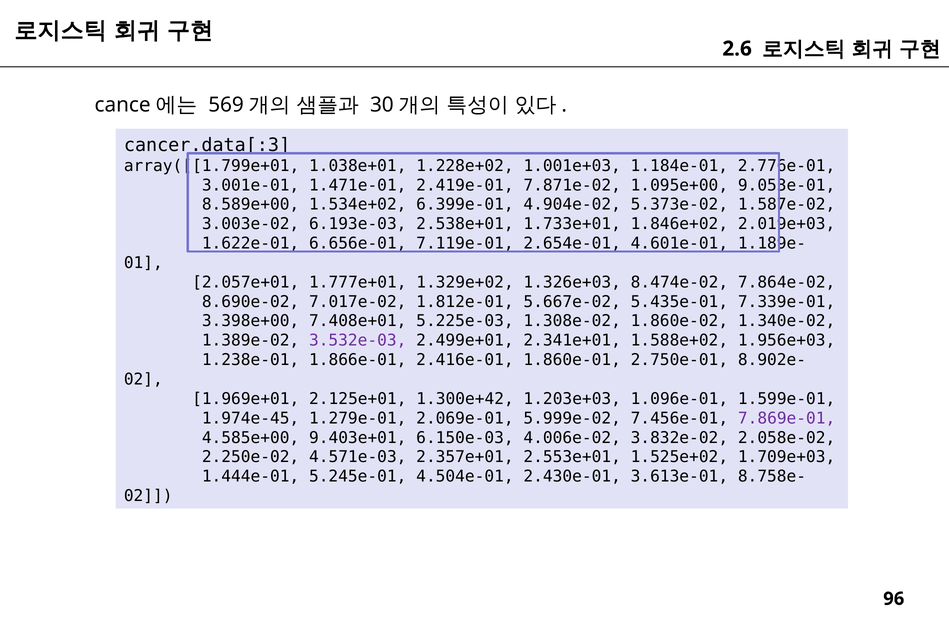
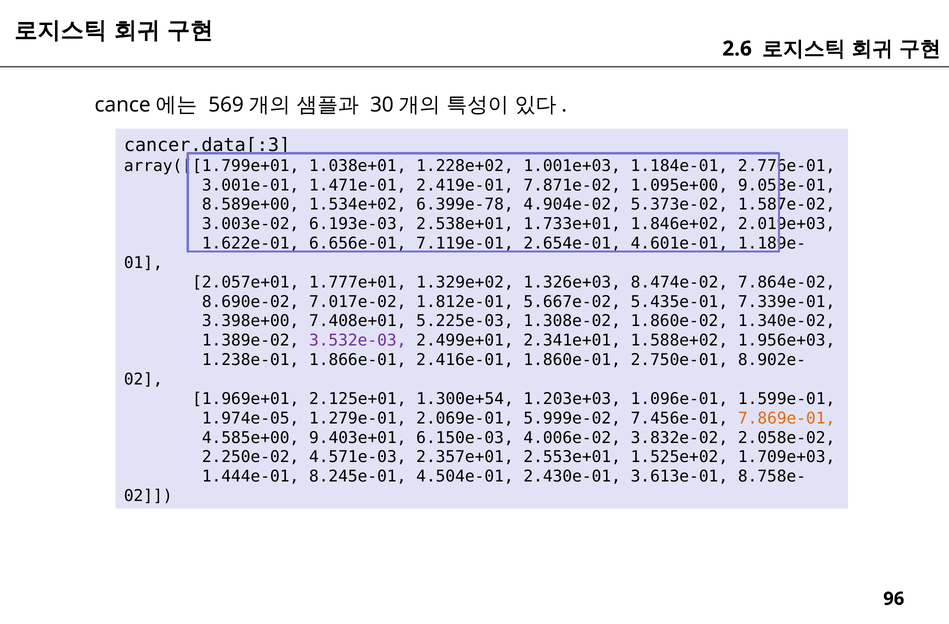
6.399e-01: 6.399e-01 -> 6.399e-78
1.300e+42: 1.300e+42 -> 1.300e+54
1.974e-45: 1.974e-45 -> 1.974e-05
7.869e-01 colour: purple -> orange
5.245e-01: 5.245e-01 -> 8.245e-01
